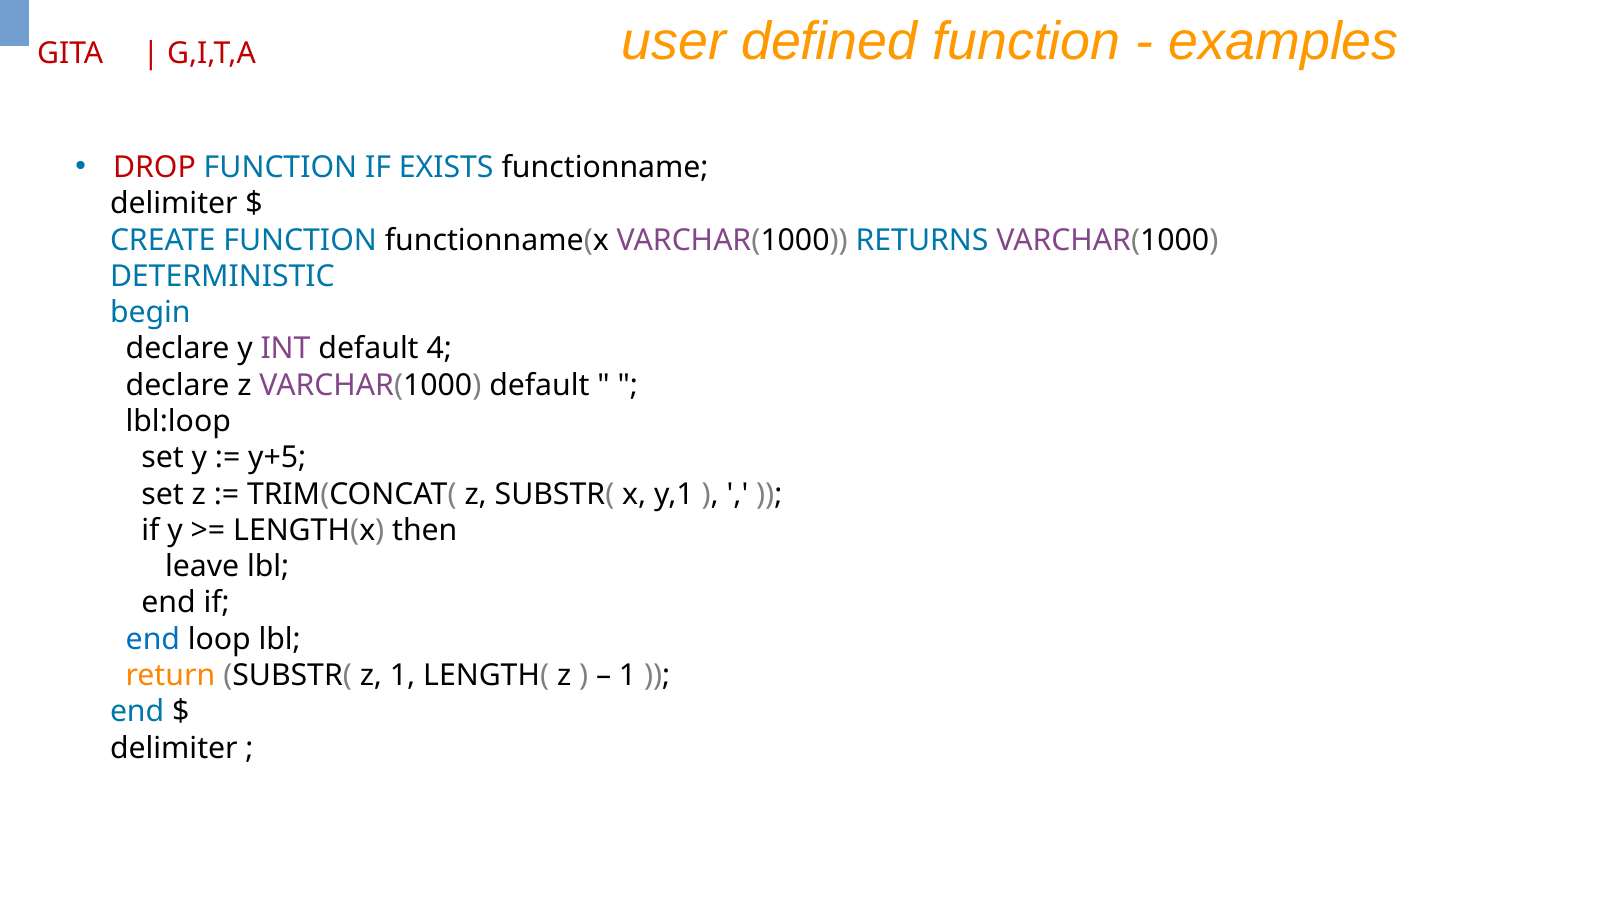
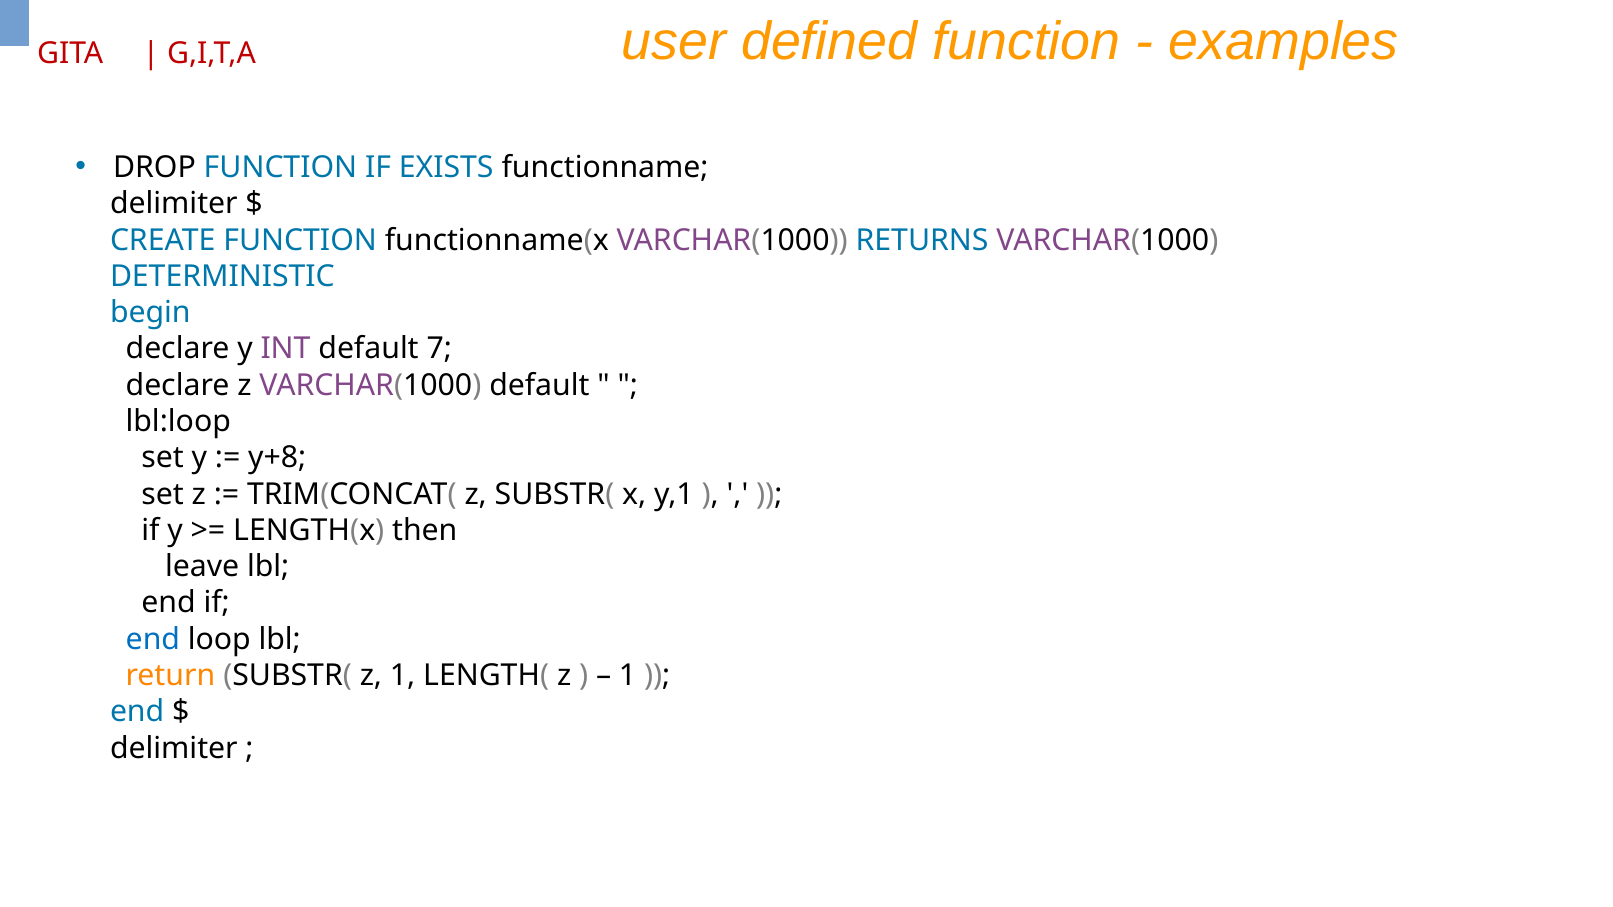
DROP colour: red -> black
4: 4 -> 7
y+5: y+5 -> y+8
